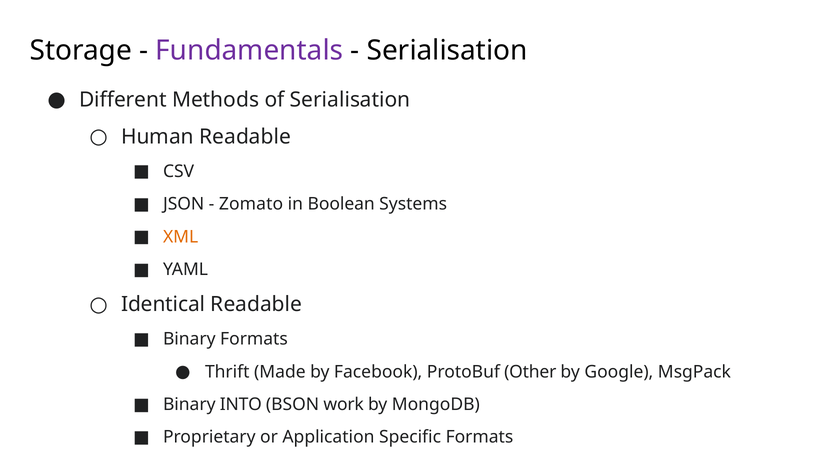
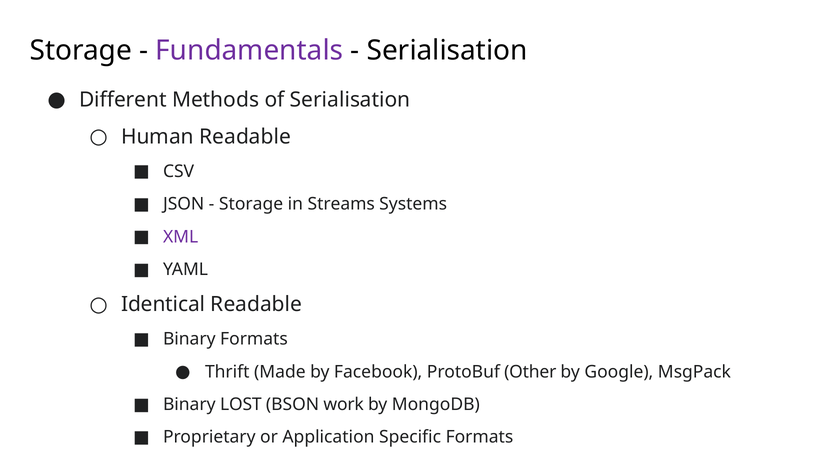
Zomato at (251, 204): Zomato -> Storage
Boolean: Boolean -> Streams
XML colour: orange -> purple
INTO: INTO -> LOST
